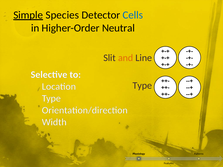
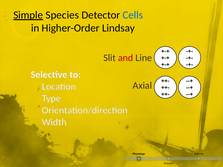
Neutral: Neutral -> Lindsay
and colour: orange -> red
Type at (142, 86): Type -> Axial
